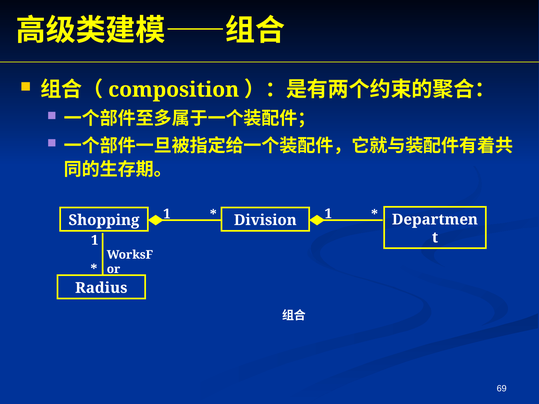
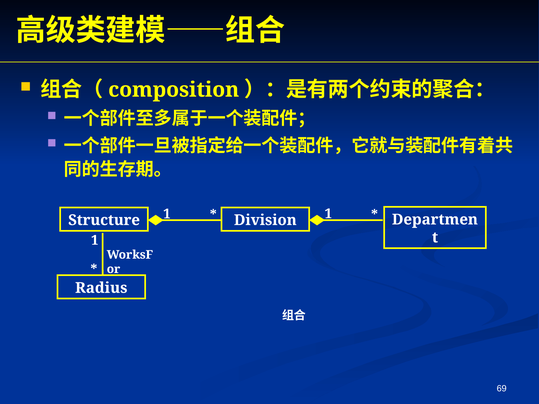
Shopping: Shopping -> Structure
